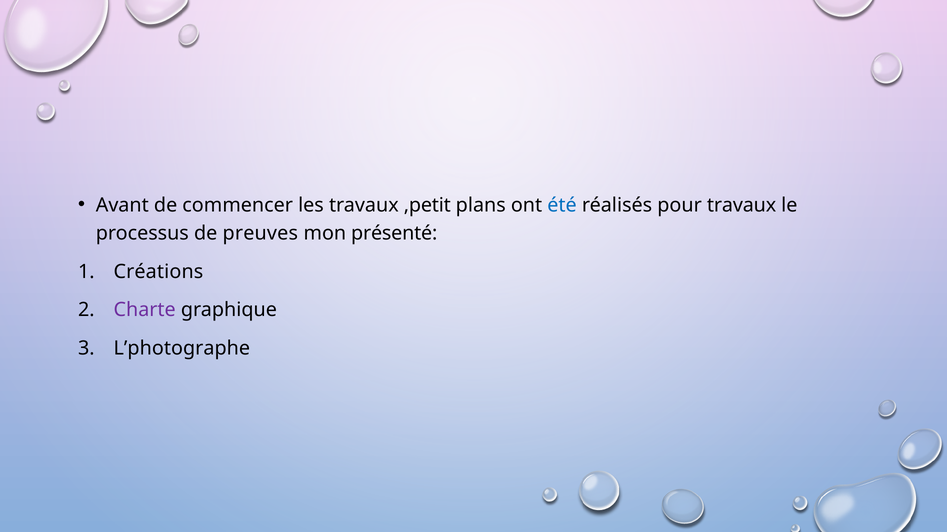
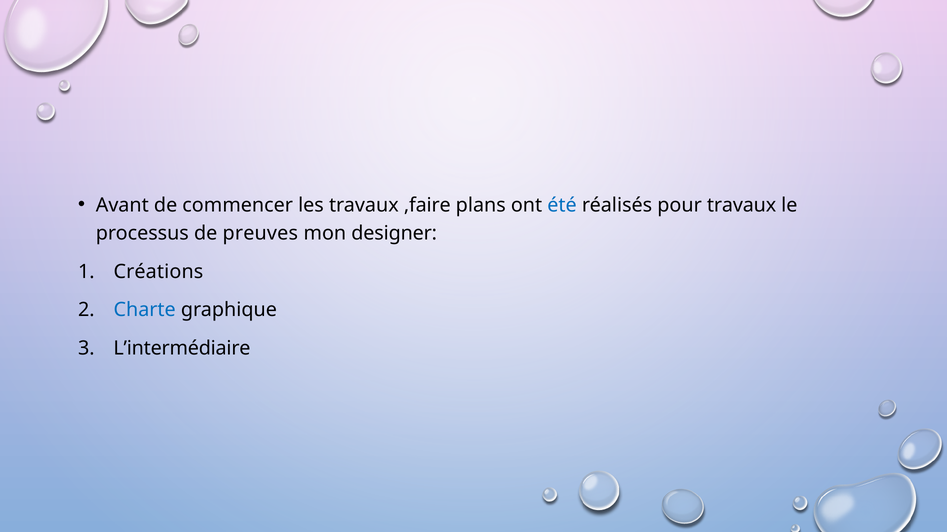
,petit: ,petit -> ,faire
présenté: présenté -> designer
Charte colour: purple -> blue
L’photographe: L’photographe -> L’intermédiaire
